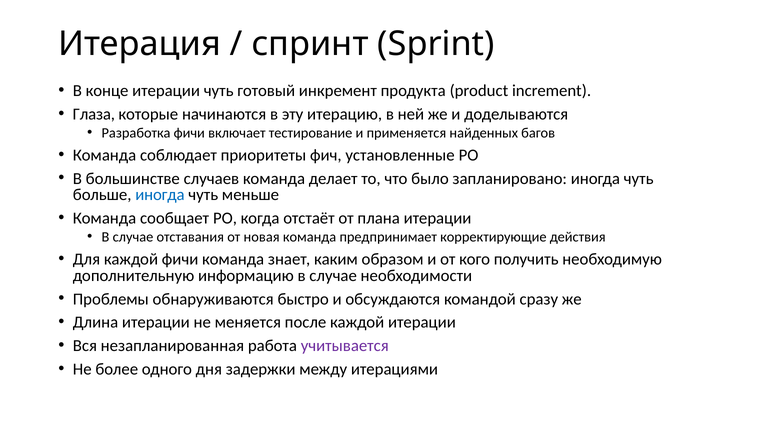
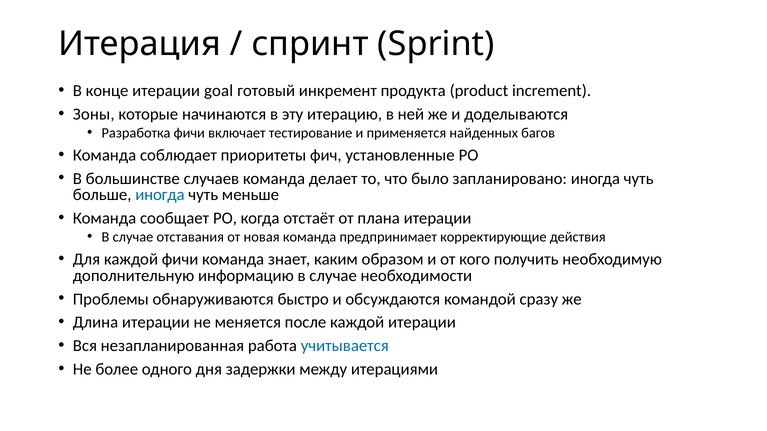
итерации чуть: чуть -> goal
Глаза: Глаза -> Зоны
учитывается colour: purple -> blue
